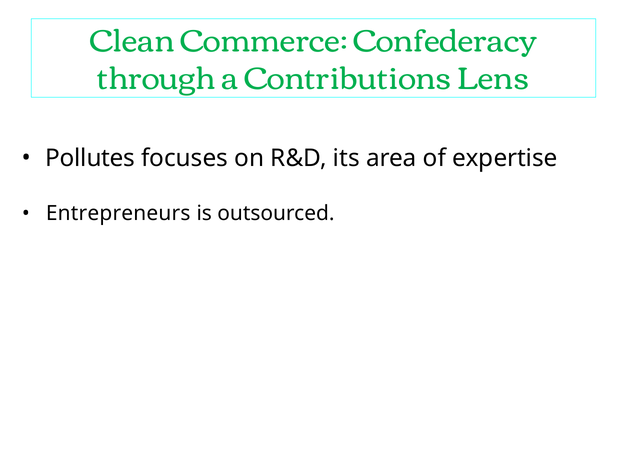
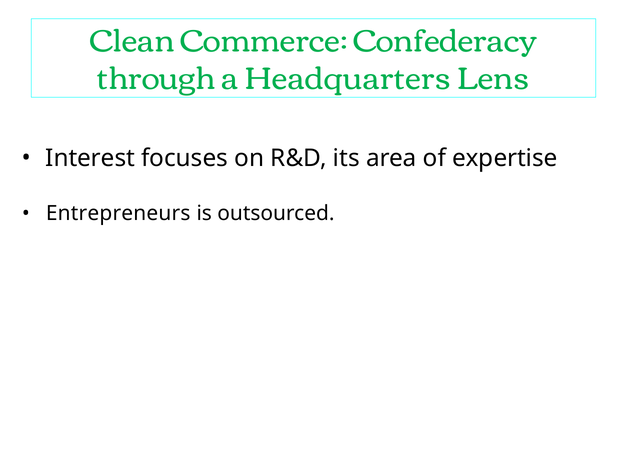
Contributions: Contributions -> Headquarters
Pollutes: Pollutes -> Interest
